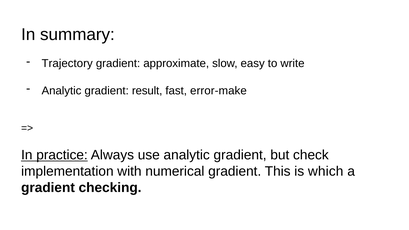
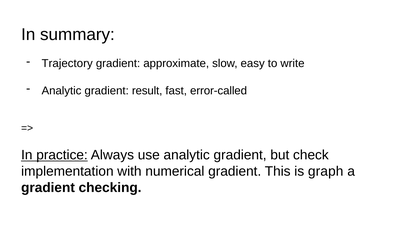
error-make: error-make -> error-called
which: which -> graph
